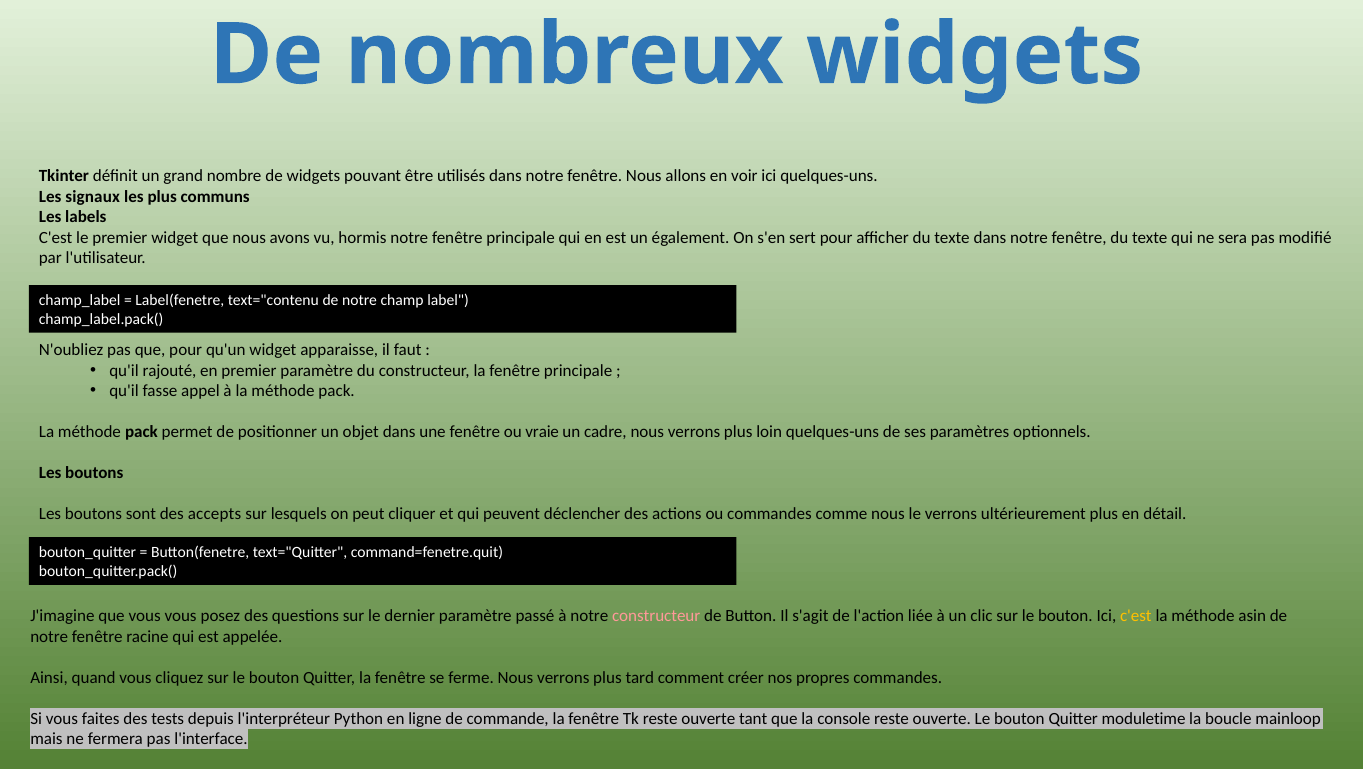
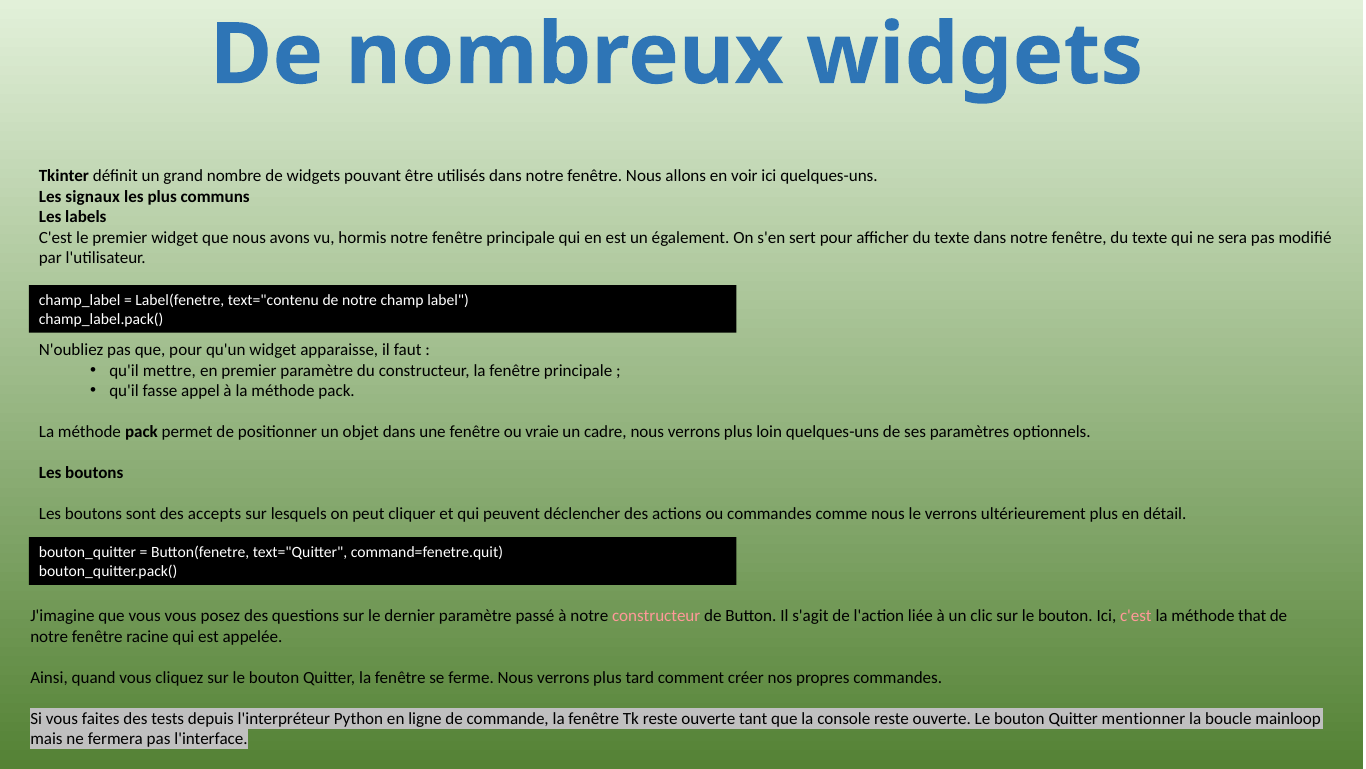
rajouté: rajouté -> mettre
c'est at (1136, 616) colour: yellow -> pink
asin: asin -> that
moduletime: moduletime -> mentionner
